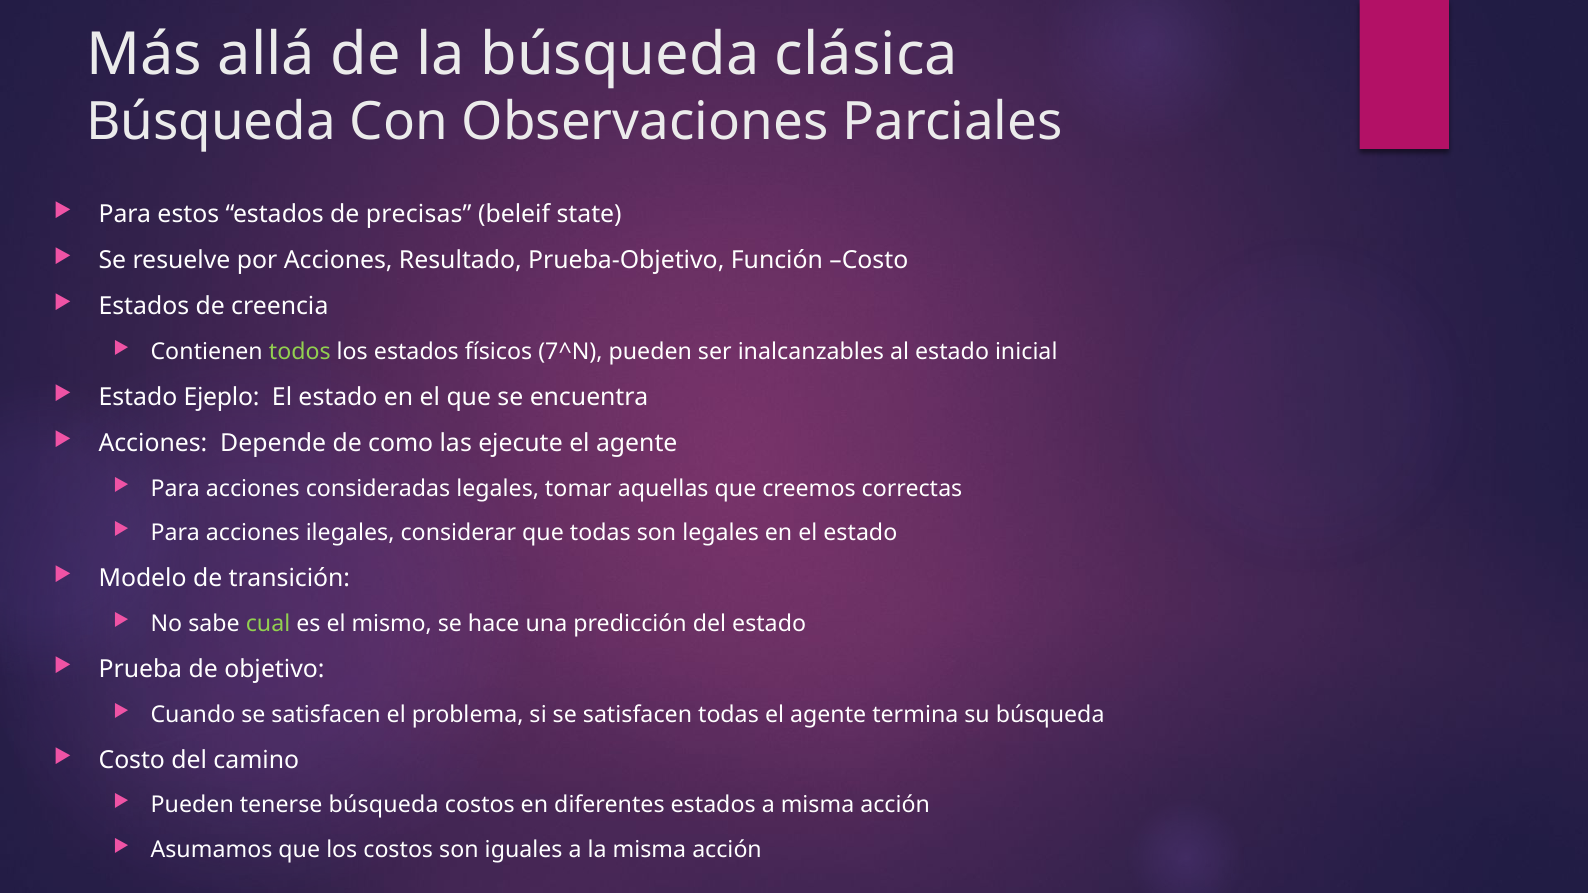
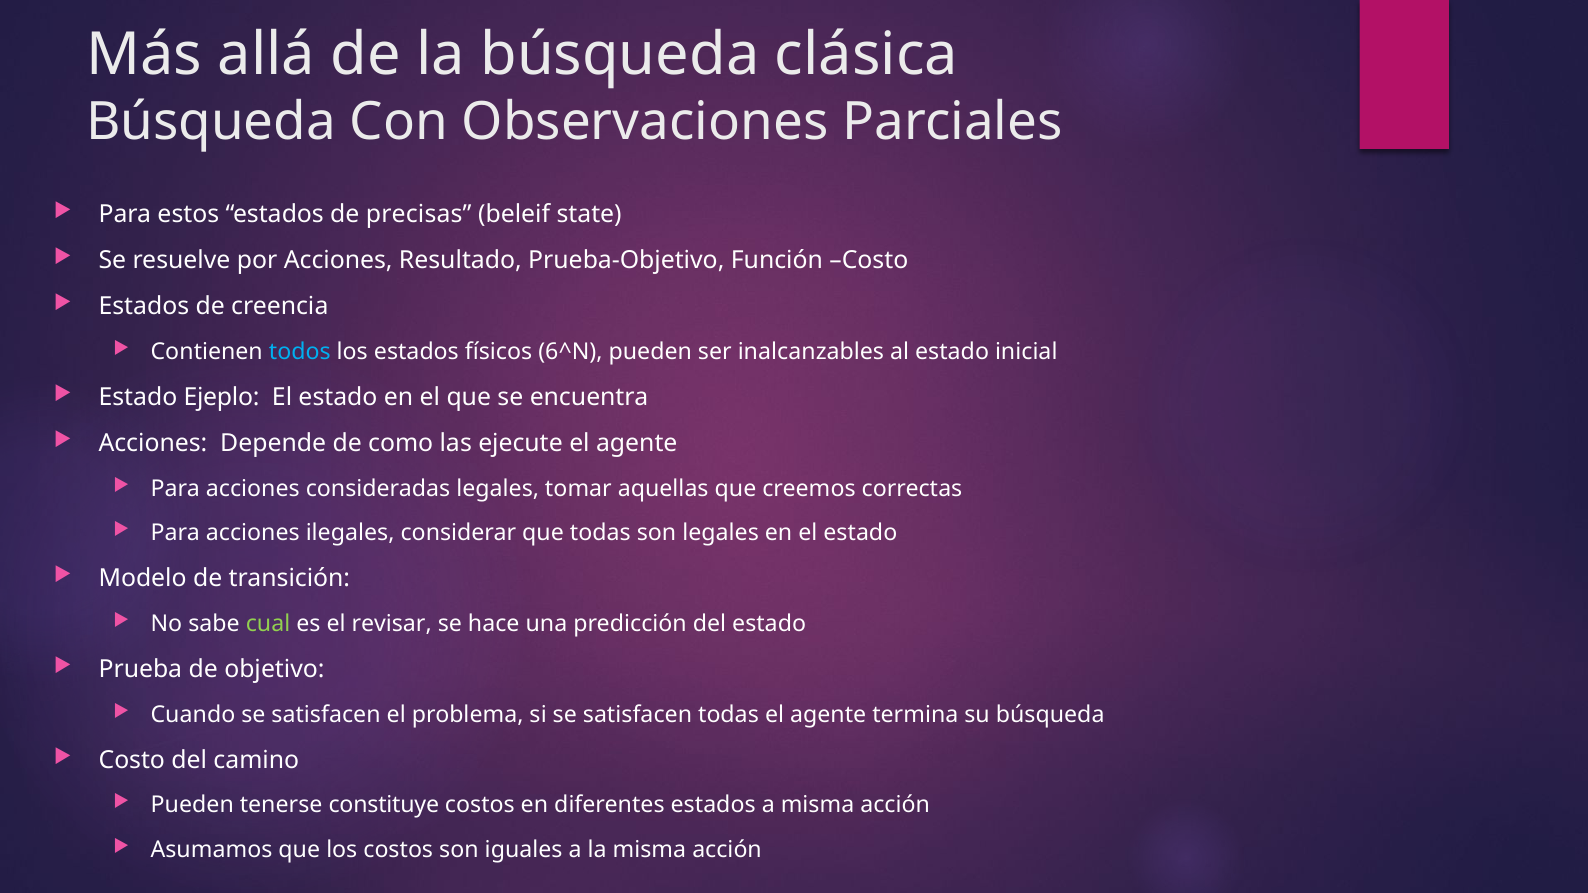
todos colour: light green -> light blue
7^N: 7^N -> 6^N
mismo: mismo -> revisar
tenerse búsqueda: búsqueda -> constituye
